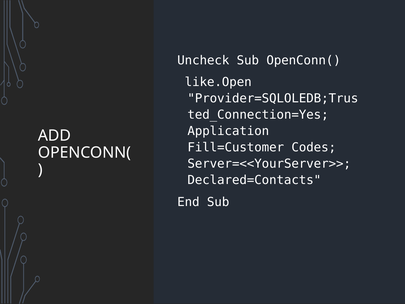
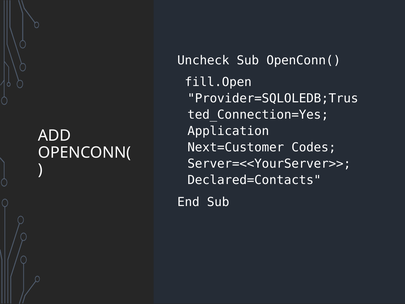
like.Open: like.Open -> fill.Open
Fill=Customer: Fill=Customer -> Next=Customer
